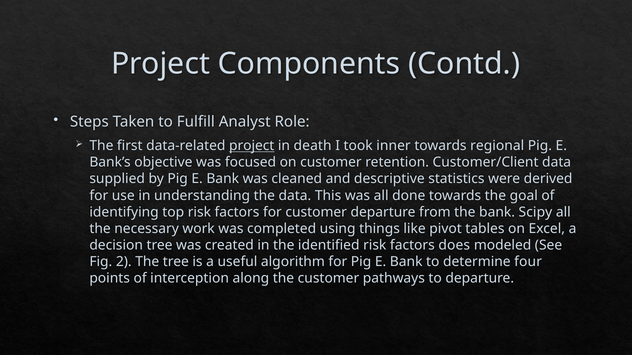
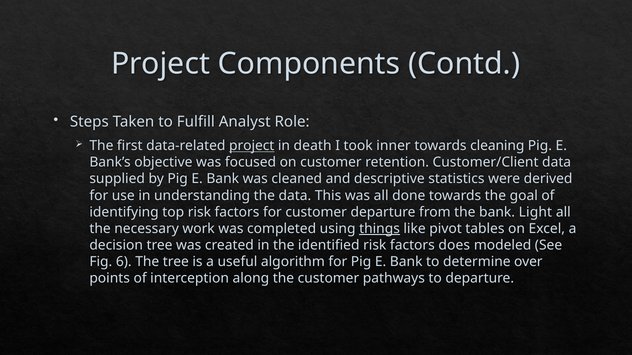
regional: regional -> cleaning
Scipy: Scipy -> Light
things underline: none -> present
2: 2 -> 6
four: four -> over
